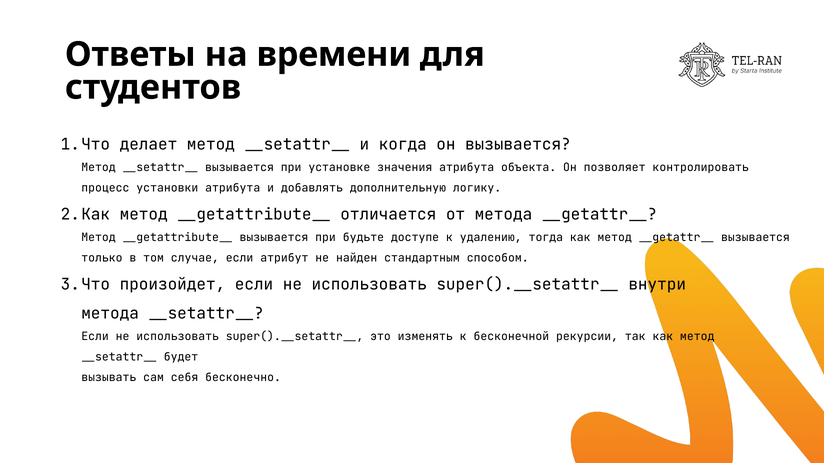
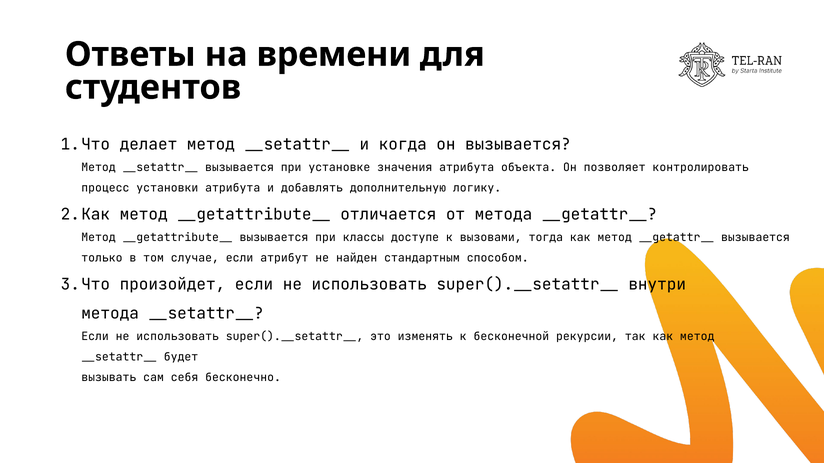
будьте: будьте -> классы
удалению: удалению -> вызовами
